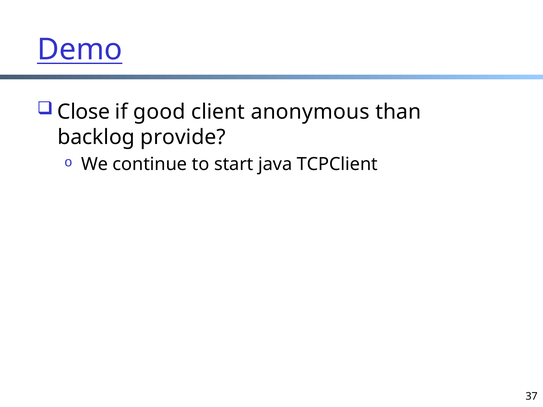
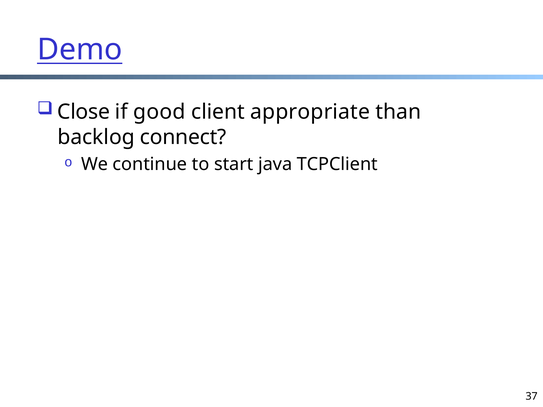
anonymous: anonymous -> appropriate
provide: provide -> connect
